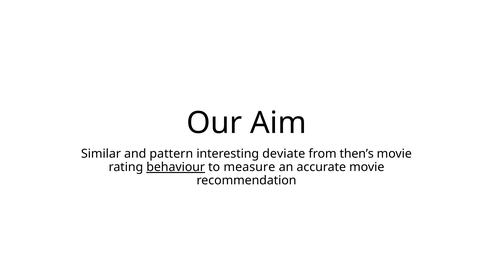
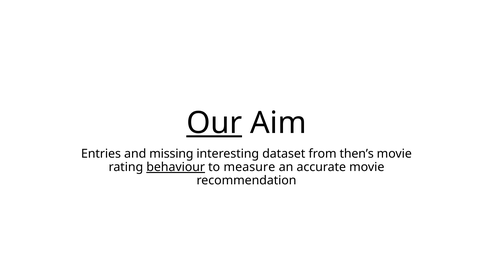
Our underline: none -> present
Similar: Similar -> Entries
pattern: pattern -> missing
deviate: deviate -> dataset
